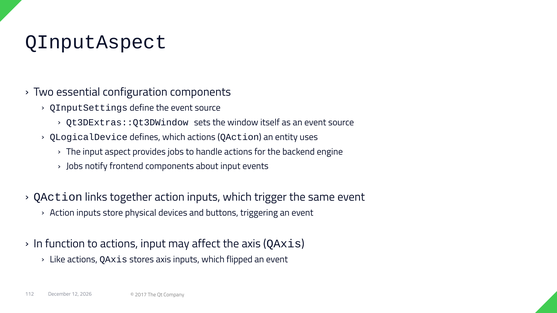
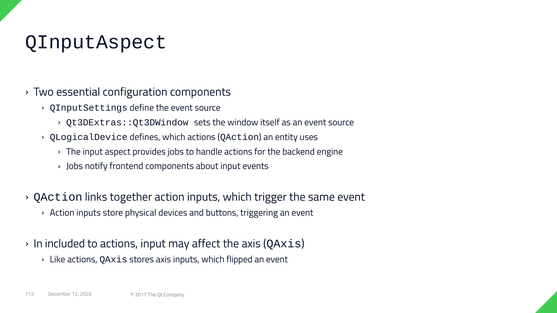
function: function -> included
